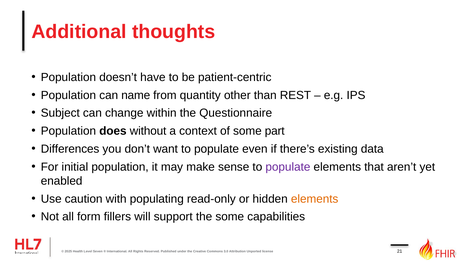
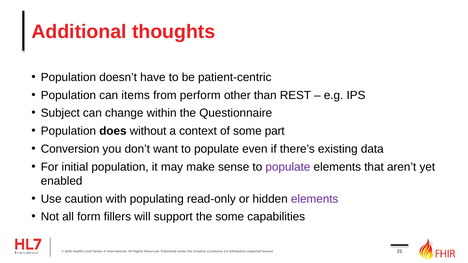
name: name -> items
quantity: quantity -> perform
Differences: Differences -> Conversion
elements at (315, 199) colour: orange -> purple
